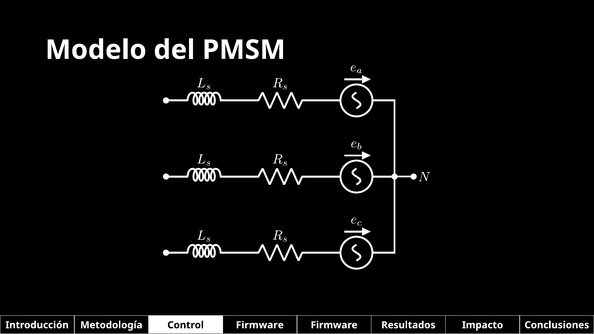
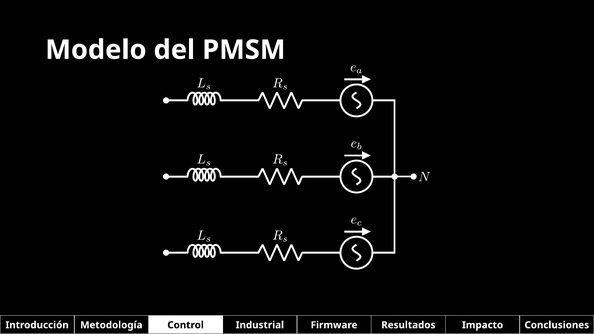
Control Firmware: Firmware -> Industrial
